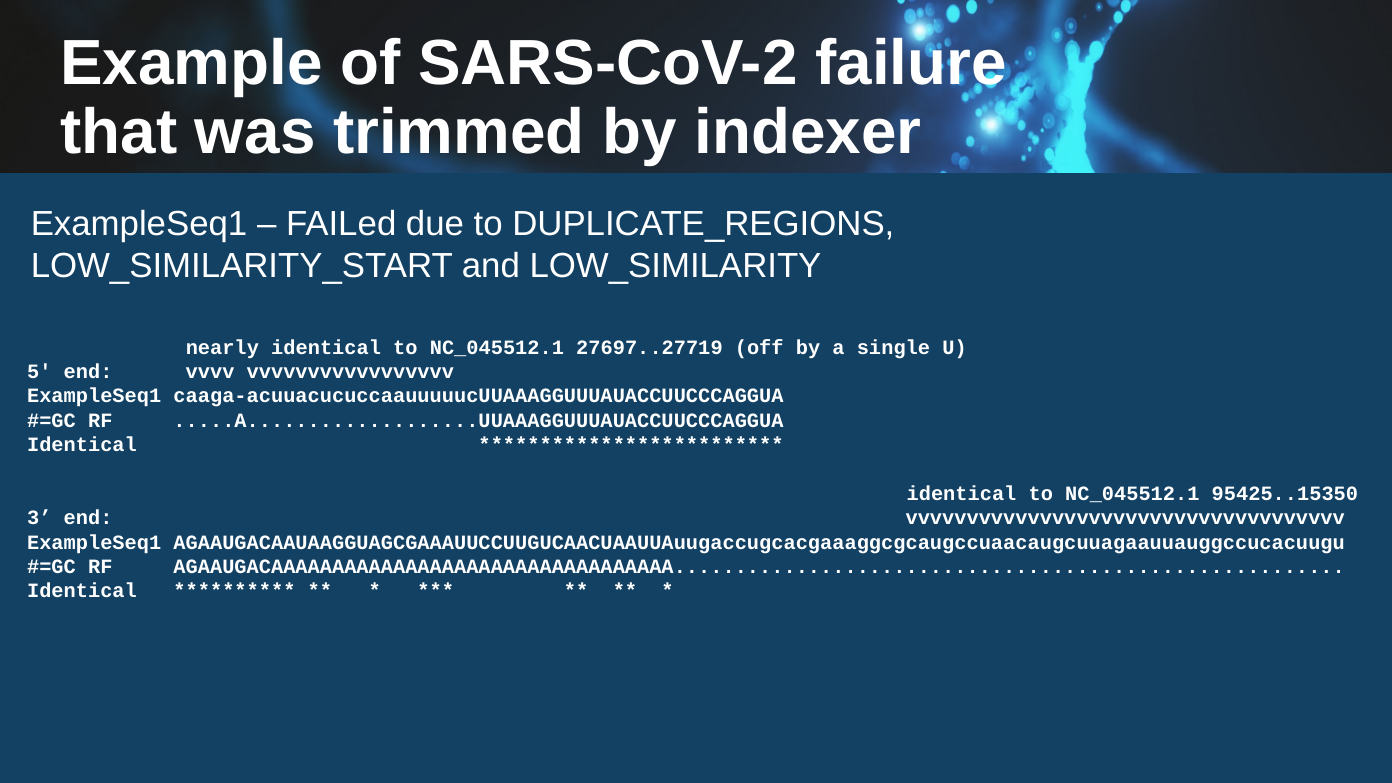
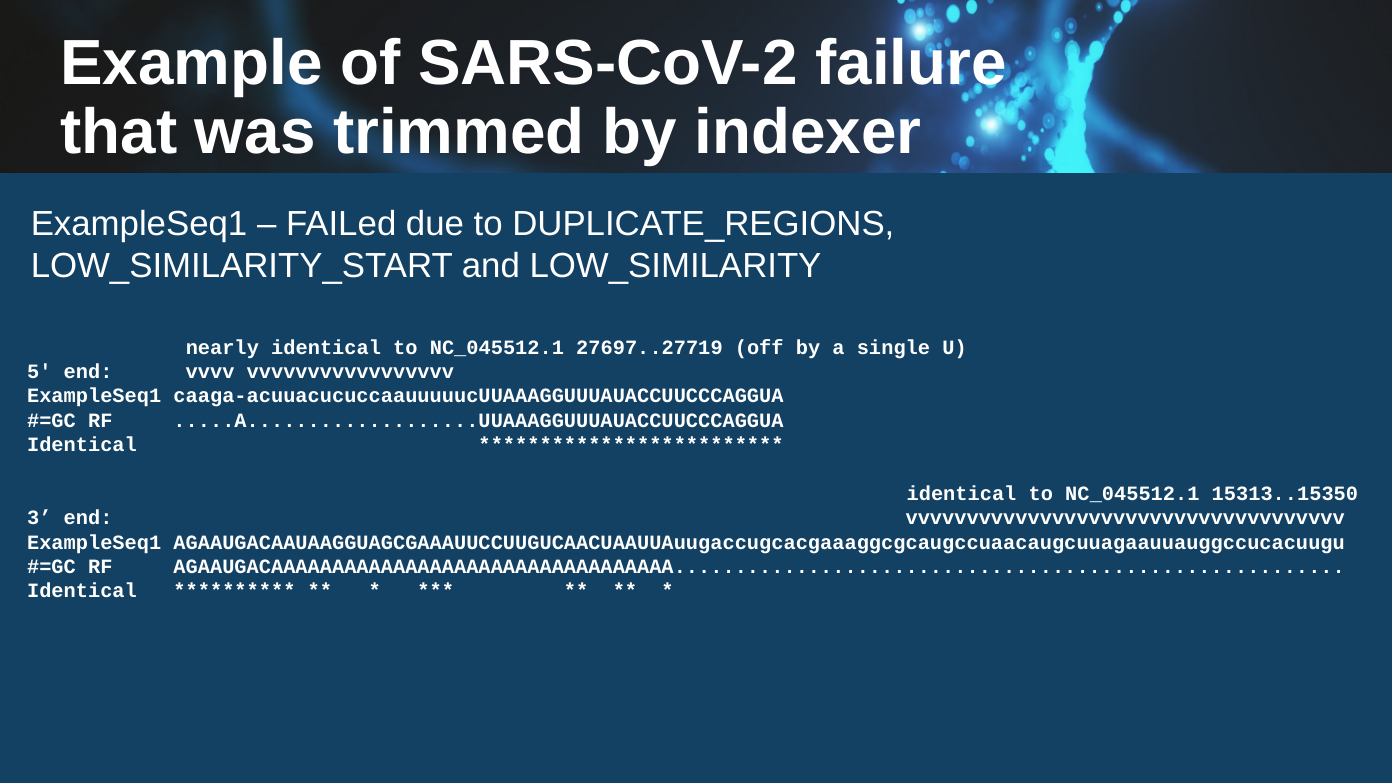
95425..15350: 95425..15350 -> 15313..15350
